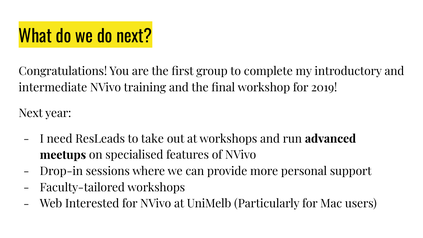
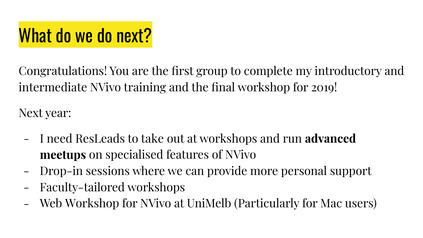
Web Interested: Interested -> Workshop
